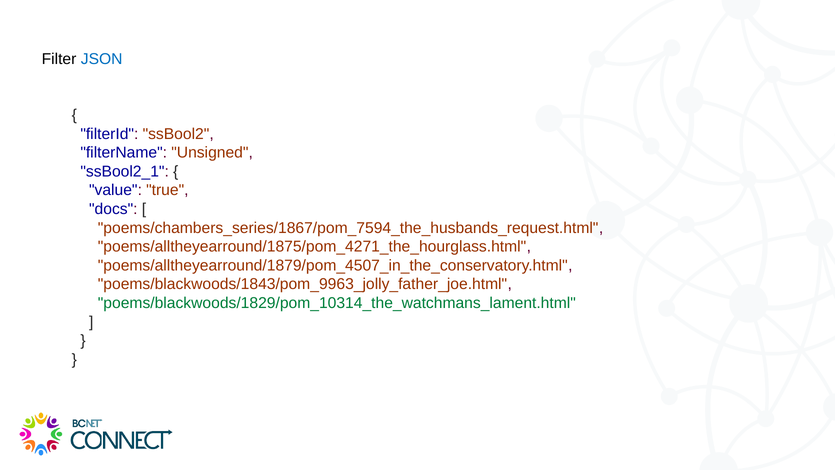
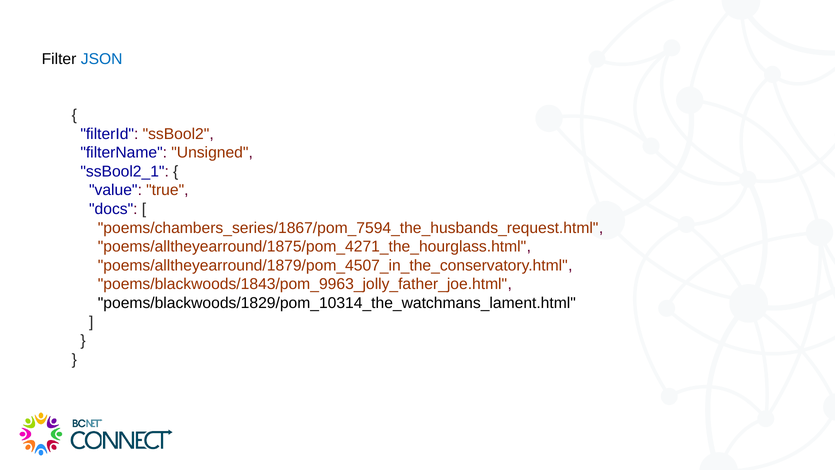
poems/blackwoods/1829/pom_10314_the_watchmans_lament.html colour: green -> black
